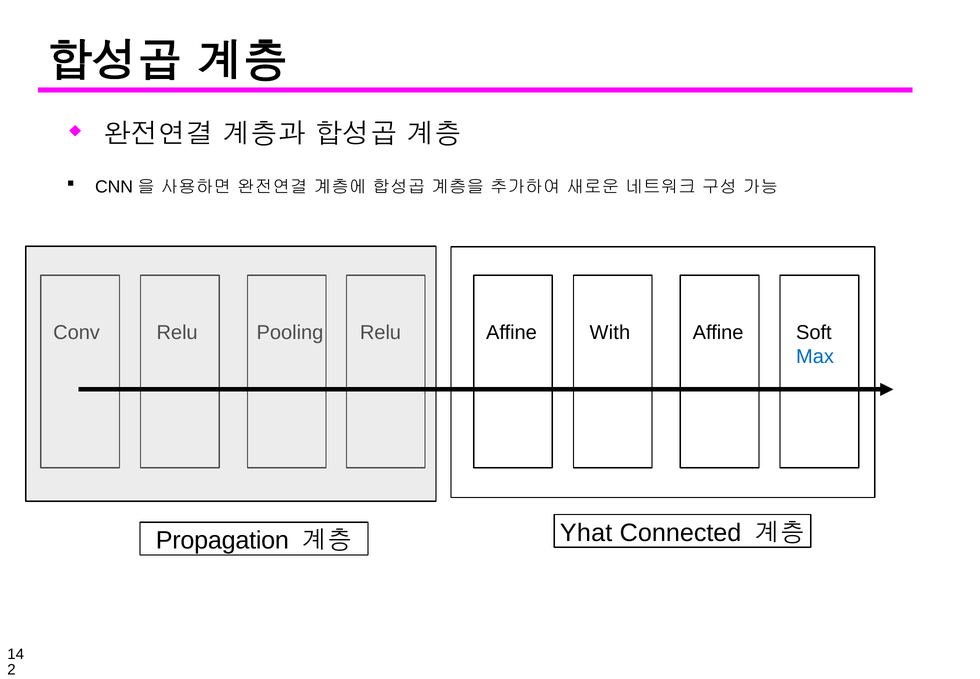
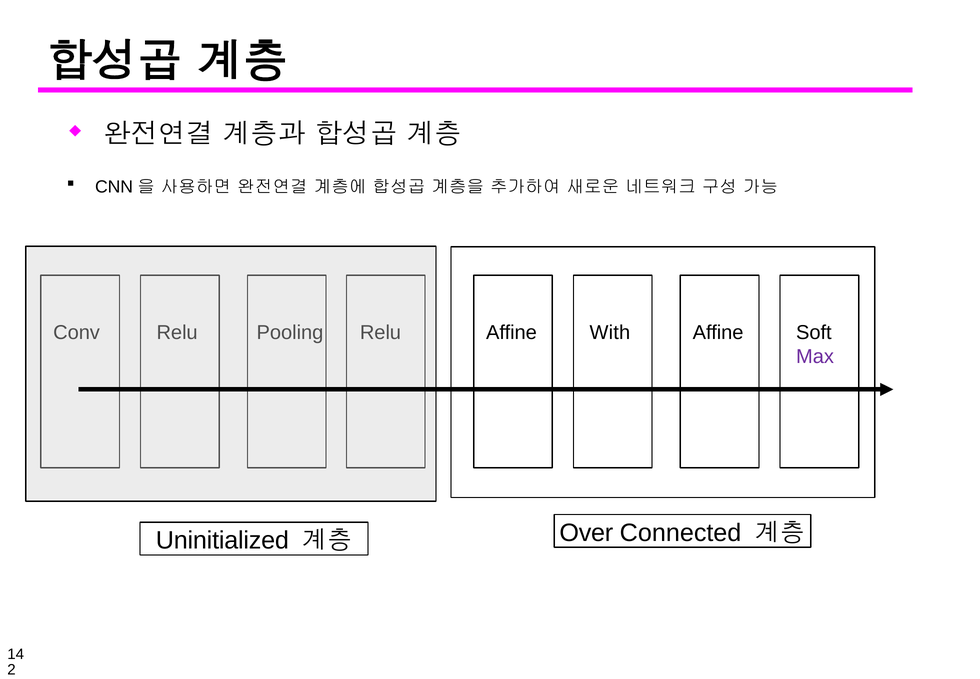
Max colour: blue -> purple
Propagation: Propagation -> Uninitialized
Yhat: Yhat -> Over
